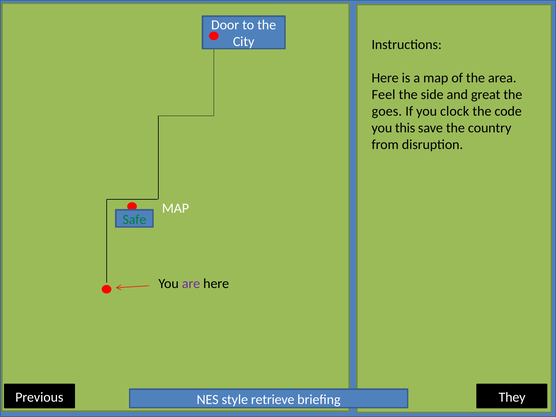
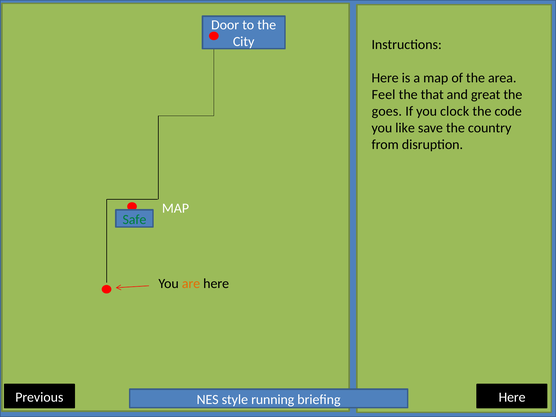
side: side -> that
this: this -> like
are colour: purple -> orange
They at (512, 397): They -> Here
retrieve: retrieve -> running
